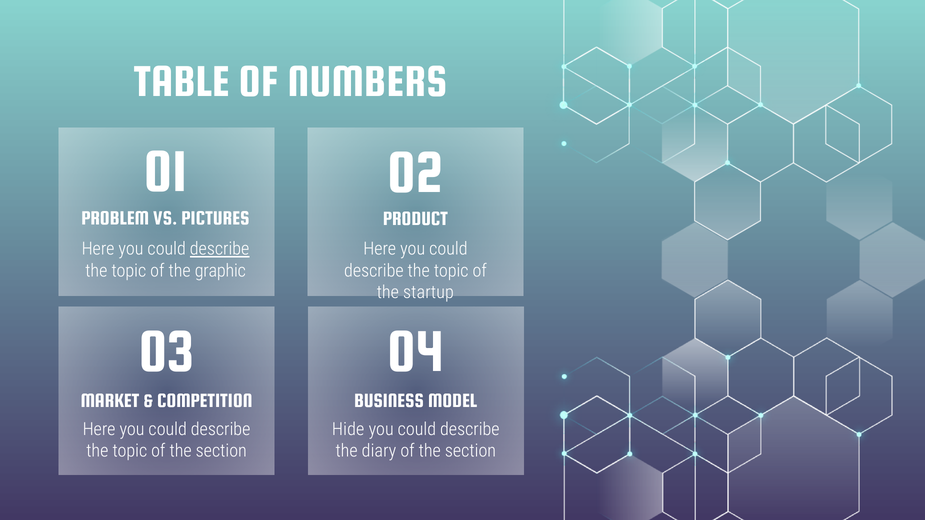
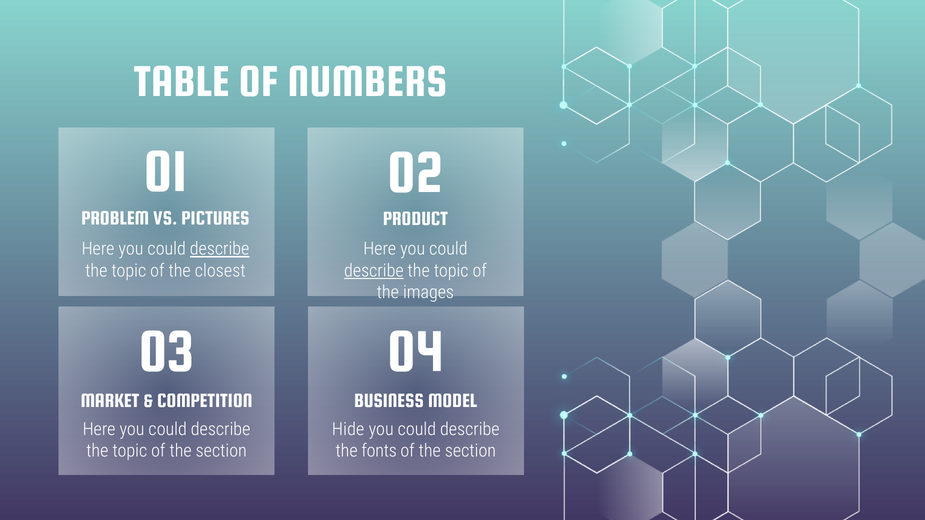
graphic: graphic -> closest
describe at (374, 271) underline: none -> present
startup: startup -> images
diary: diary -> fonts
